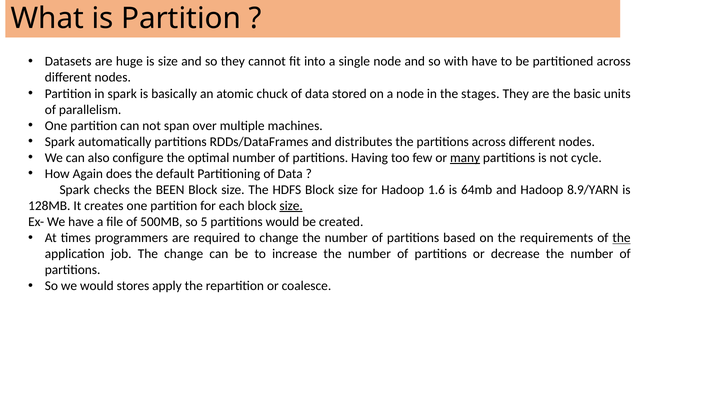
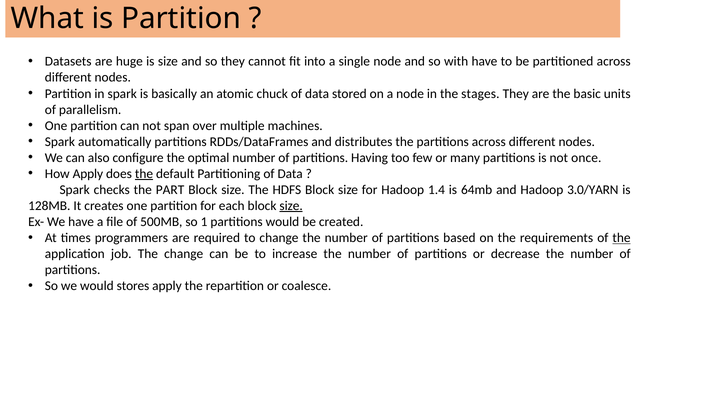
many underline: present -> none
cycle: cycle -> once
How Again: Again -> Apply
the at (144, 174) underline: none -> present
BEEN: BEEN -> PART
1.6: 1.6 -> 1.4
8.9/YARN: 8.9/YARN -> 3.0/YARN
5: 5 -> 1
